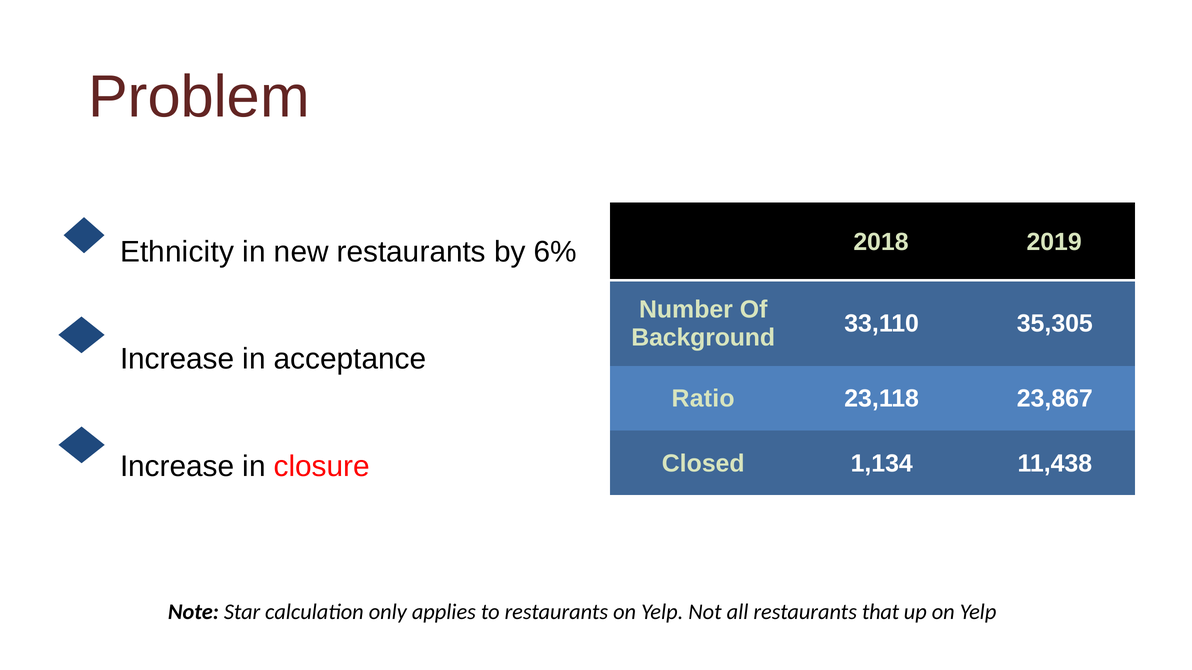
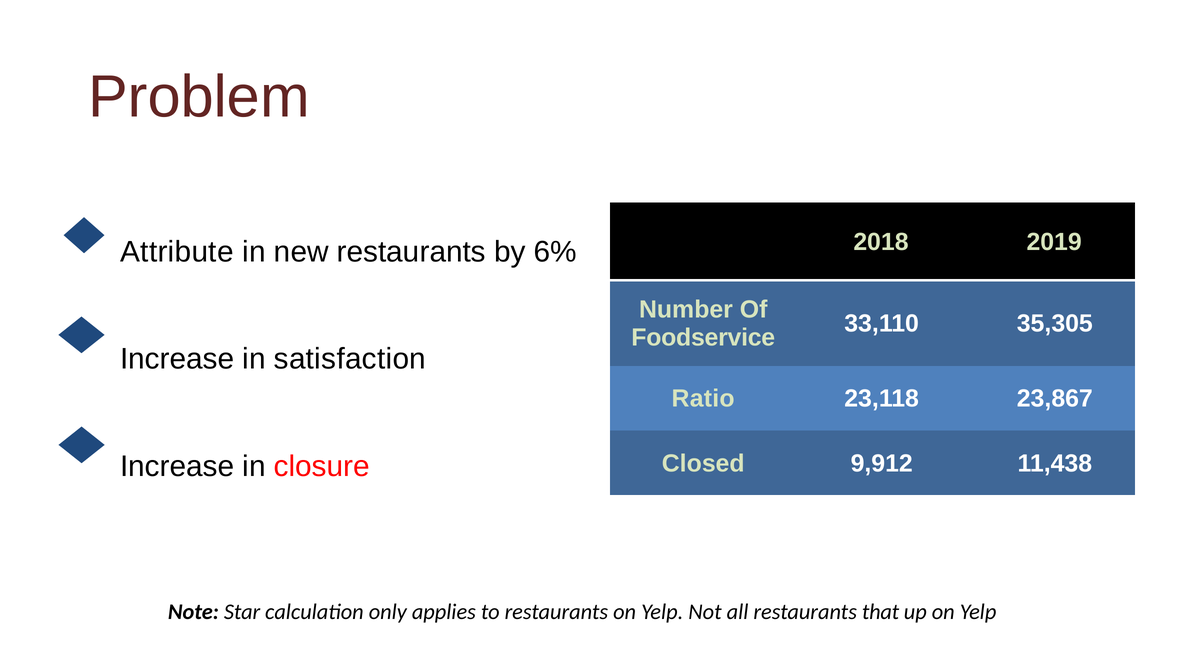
Ethnicity: Ethnicity -> Attribute
Background: Background -> Foodservice
acceptance: acceptance -> satisfaction
1,134: 1,134 -> 9,912
